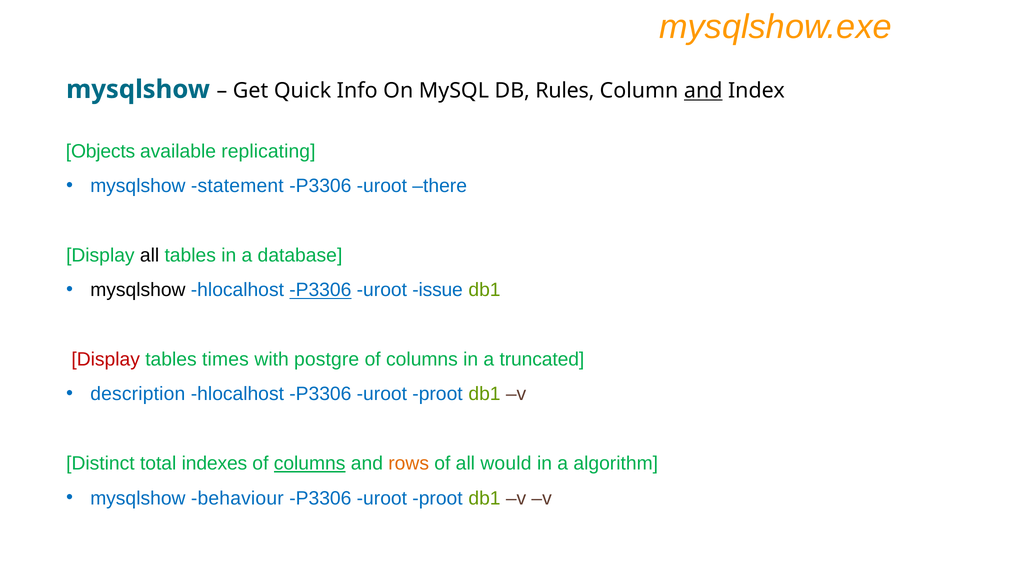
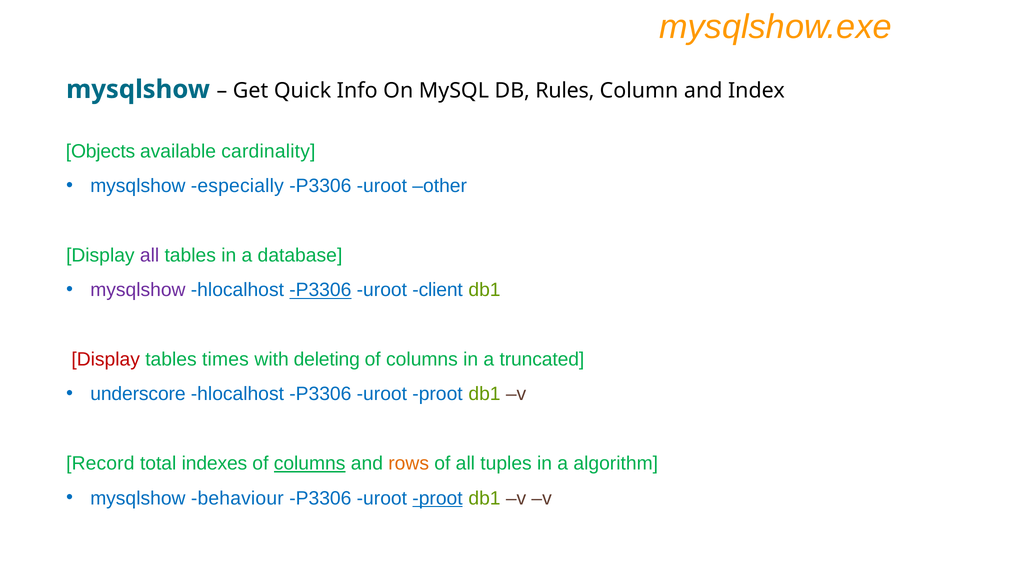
and at (703, 91) underline: present -> none
replicating: replicating -> cardinality
statement: statement -> especially
there: there -> other
all at (150, 256) colour: black -> purple
mysqlshow at (138, 290) colour: black -> purple
issue: issue -> client
postgre: postgre -> deleting
description: description -> underscore
Distinct: Distinct -> Record
would: would -> tuples
proot at (438, 498) underline: none -> present
